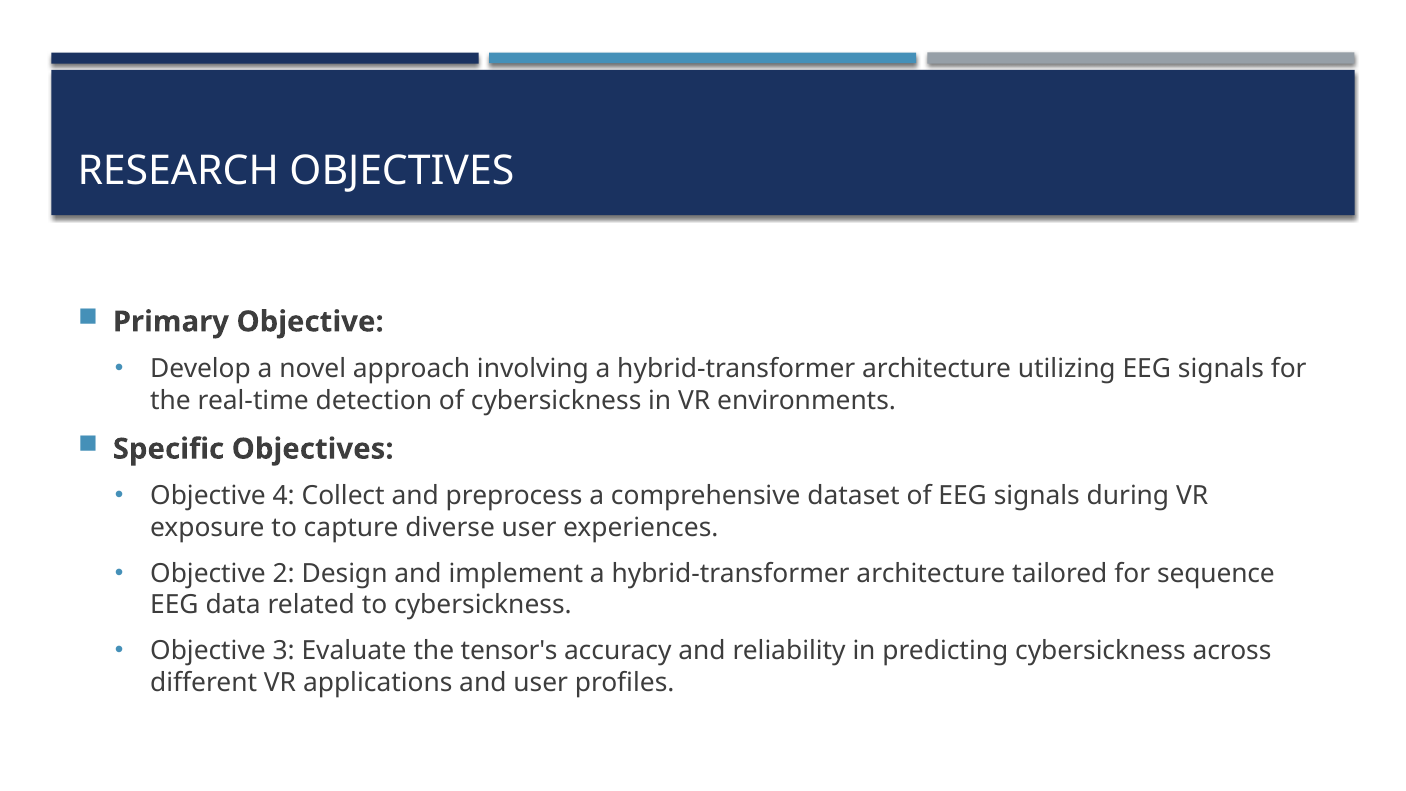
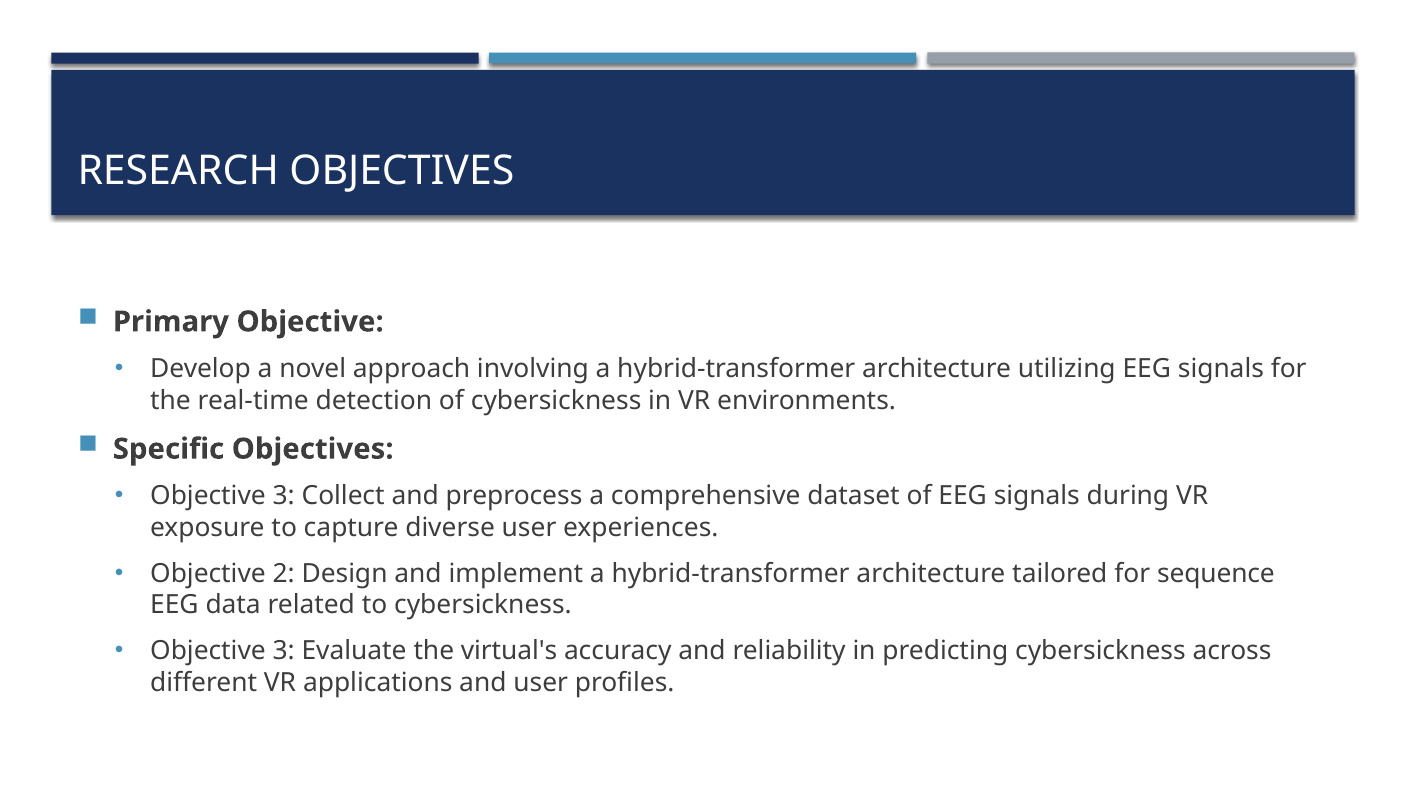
4 at (284, 496): 4 -> 3
tensor's: tensor's -> virtual's
